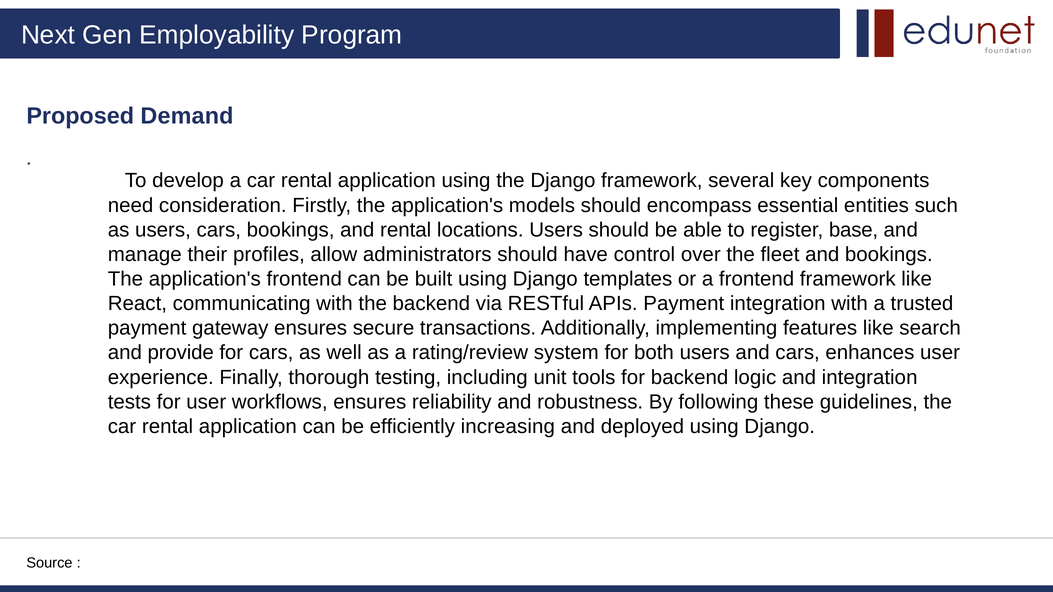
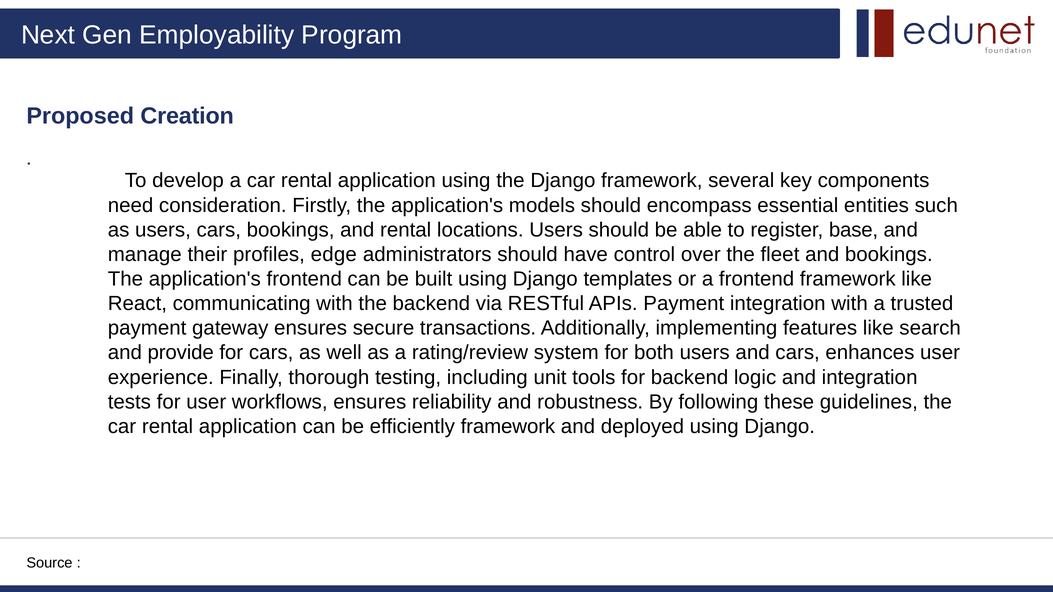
Demand: Demand -> Creation
allow: allow -> edge
efficiently increasing: increasing -> framework
